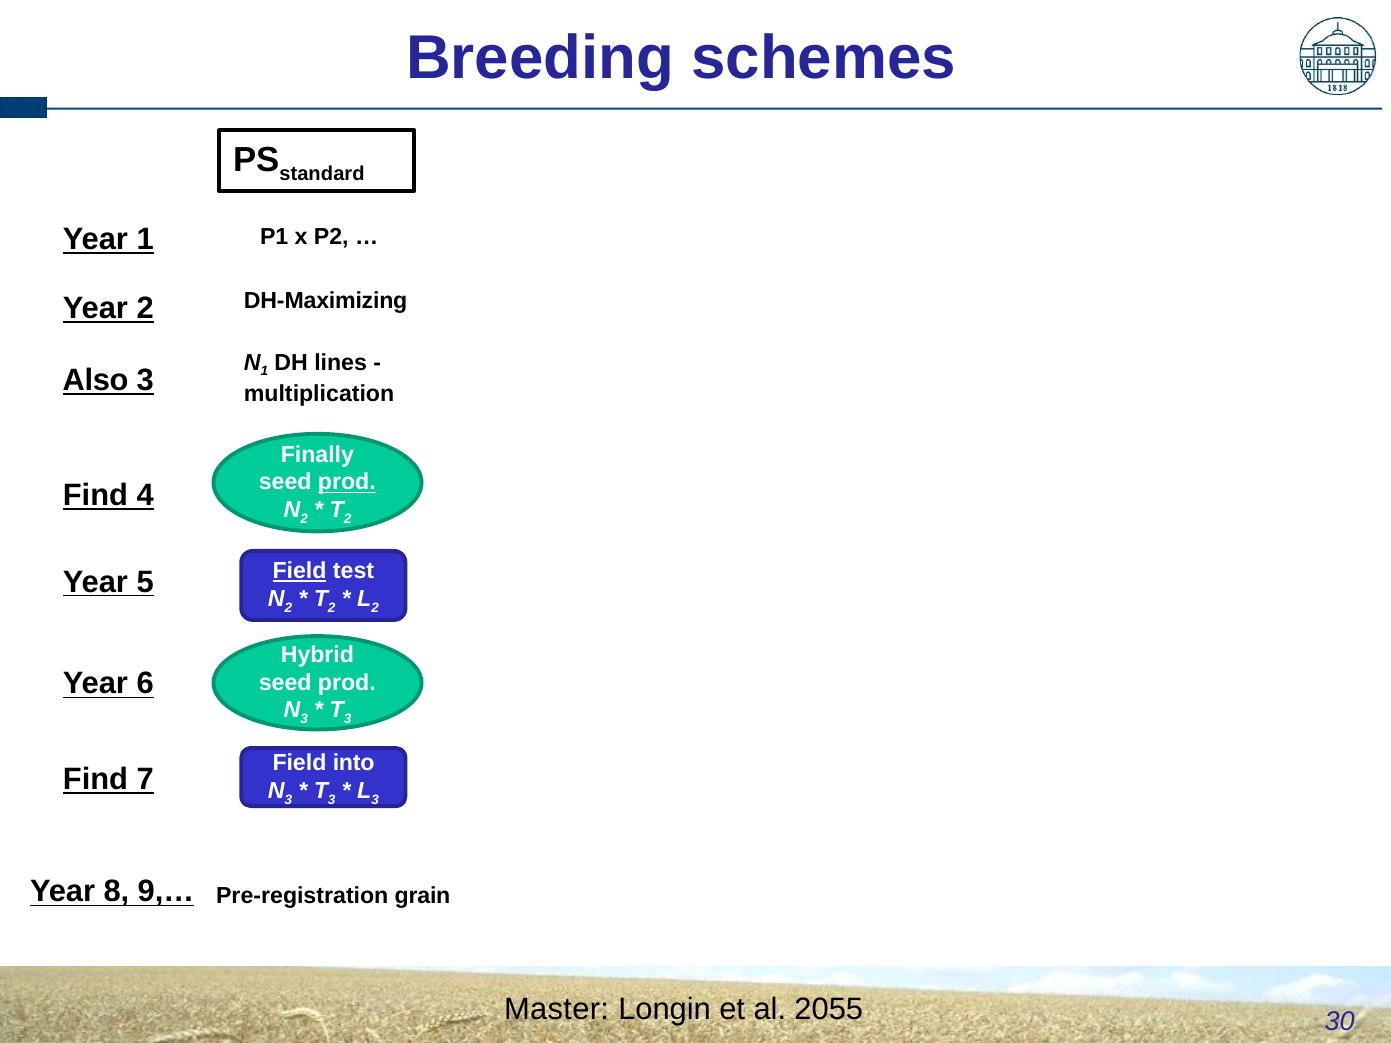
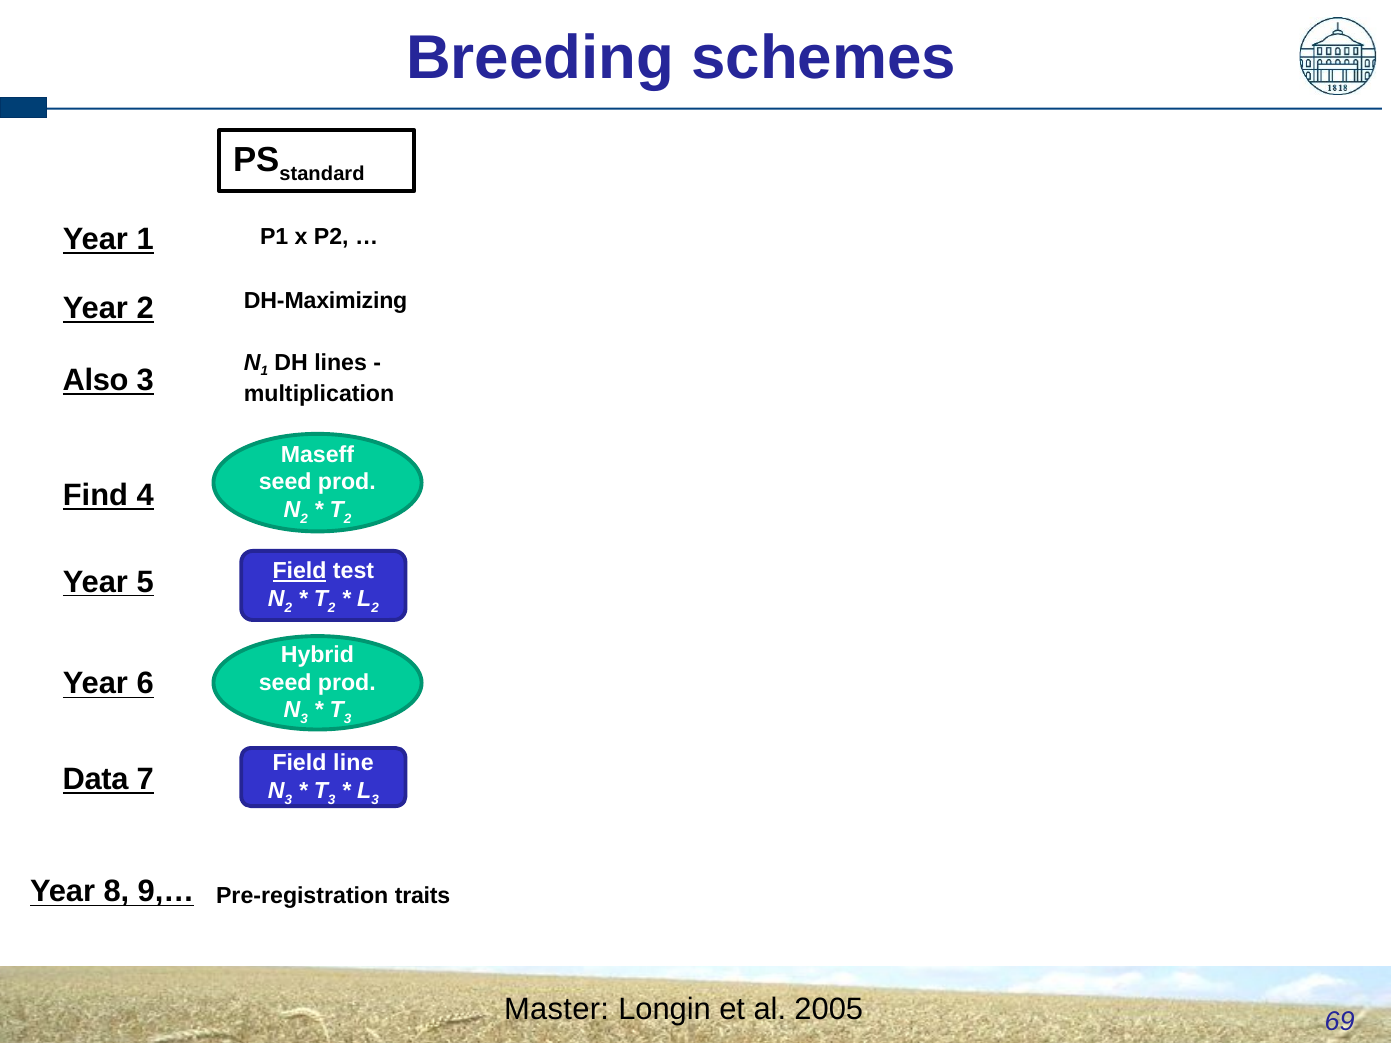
Finally: Finally -> Maseff
prod at (347, 482) underline: present -> none
into: into -> line
Find at (95, 779): Find -> Data
grain: grain -> traits
2055: 2055 -> 2005
30: 30 -> 69
